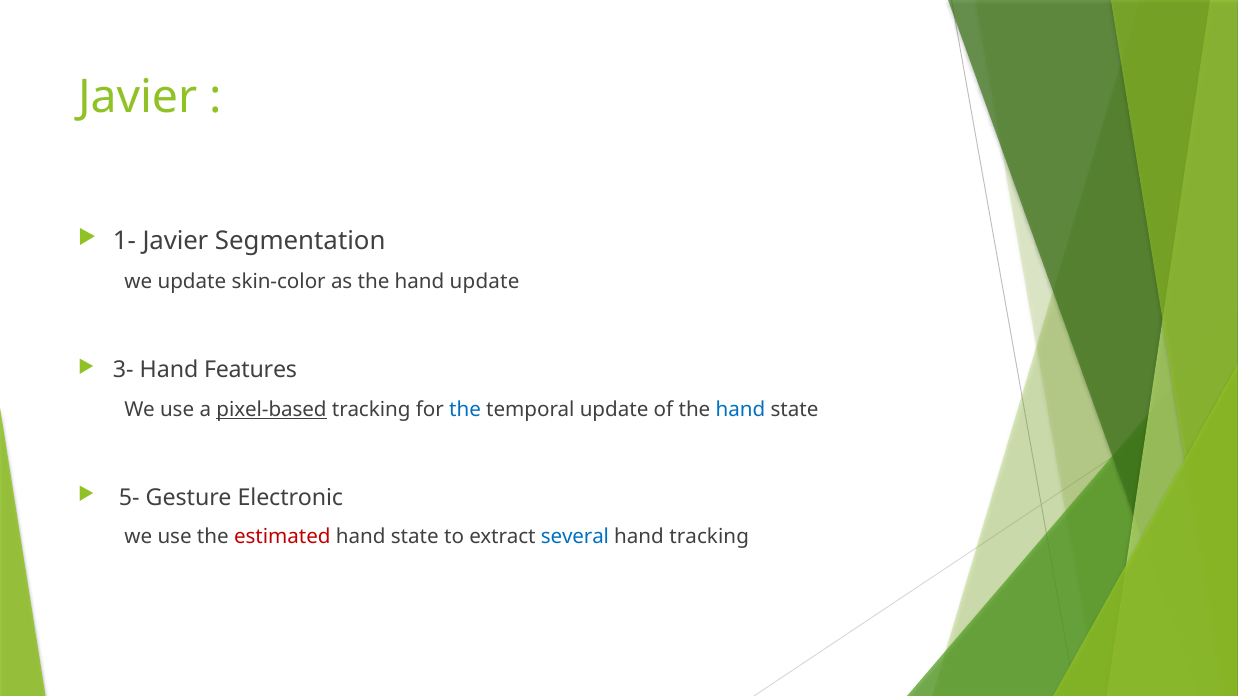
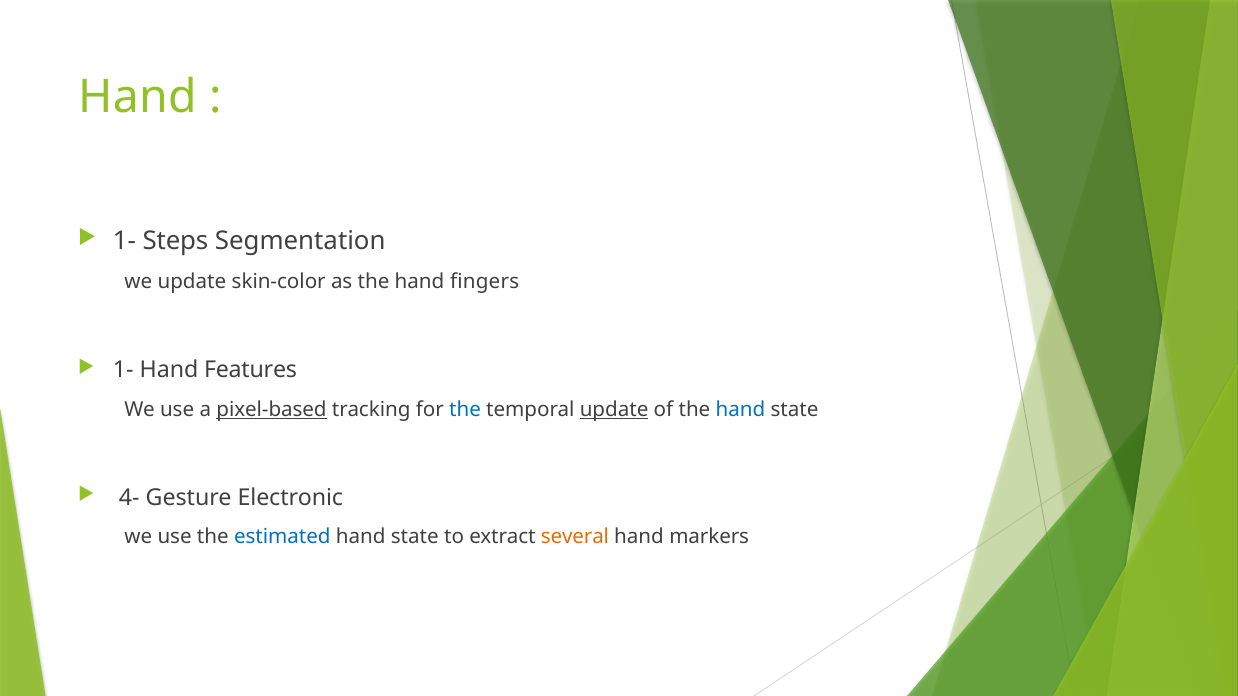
Javier at (138, 98): Javier -> Hand
1- Javier: Javier -> Steps
hand update: update -> fingers
3- at (123, 371): 3- -> 1-
update at (614, 410) underline: none -> present
5-: 5- -> 4-
estimated colour: red -> blue
several colour: blue -> orange
hand tracking: tracking -> markers
